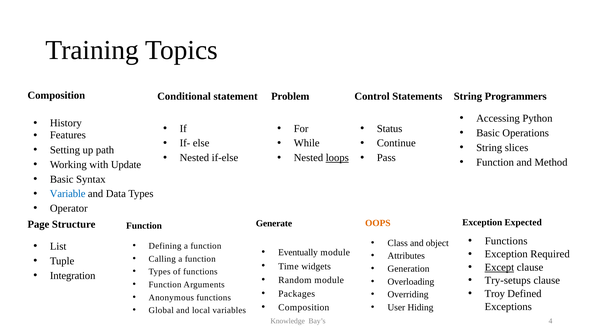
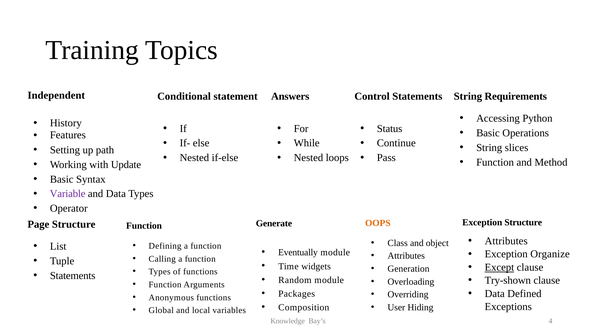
Composition at (56, 95): Composition -> Independent
Problem: Problem -> Answers
Programmers: Programmers -> Requirements
loops underline: present -> none
Variable colour: blue -> purple
Exception Expected: Expected -> Structure
Functions at (506, 241): Functions -> Attributes
Required: Required -> Organize
Integration at (73, 276): Integration -> Statements
Try-setups: Try-setups -> Try-shown
Troy at (495, 294): Troy -> Data
